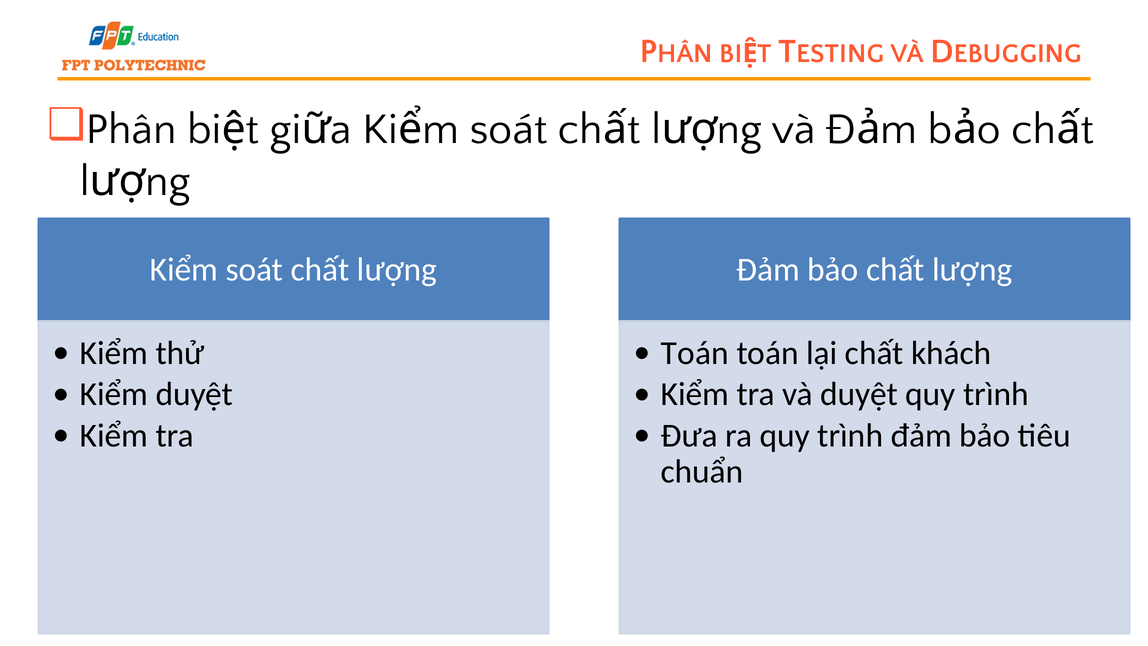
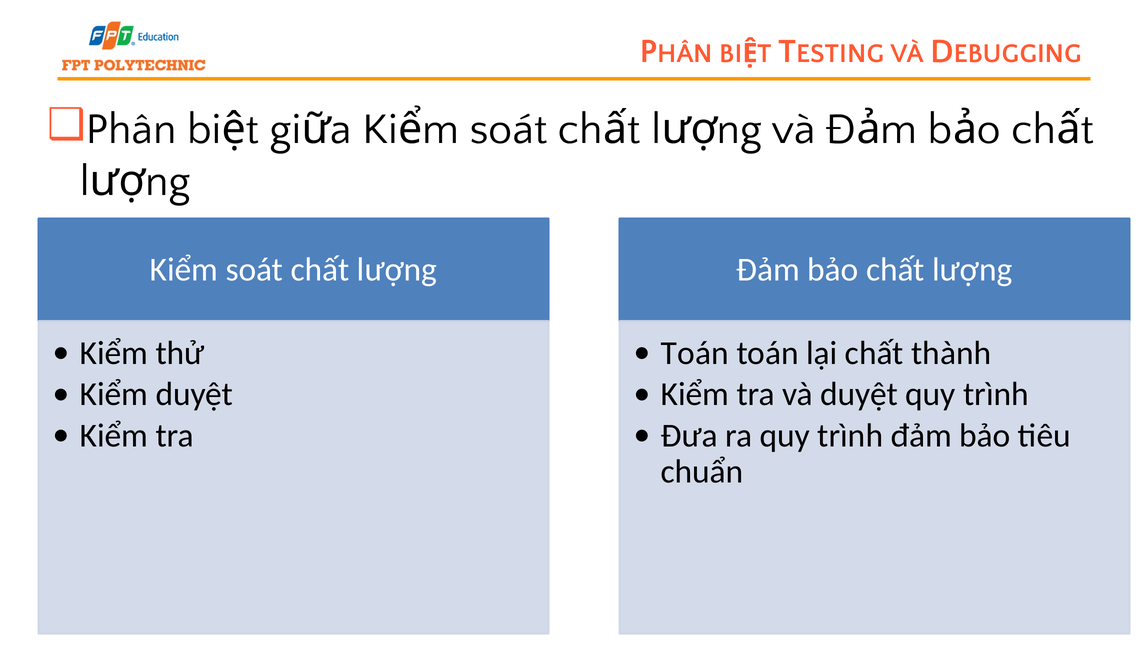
khách: khách -> thành
